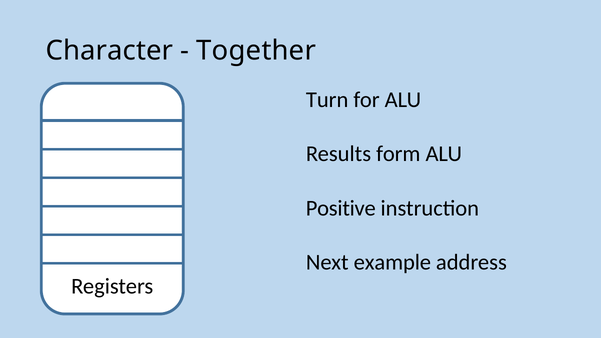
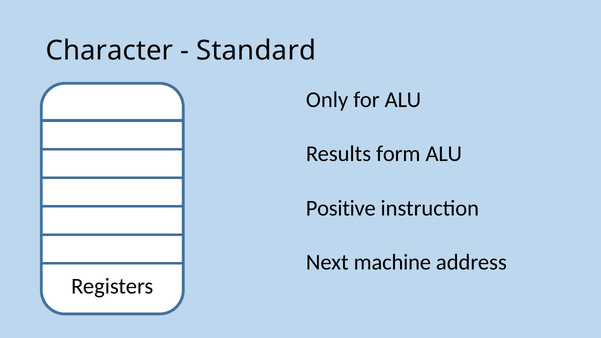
Together: Together -> Standard
Turn: Turn -> Only
example: example -> machine
